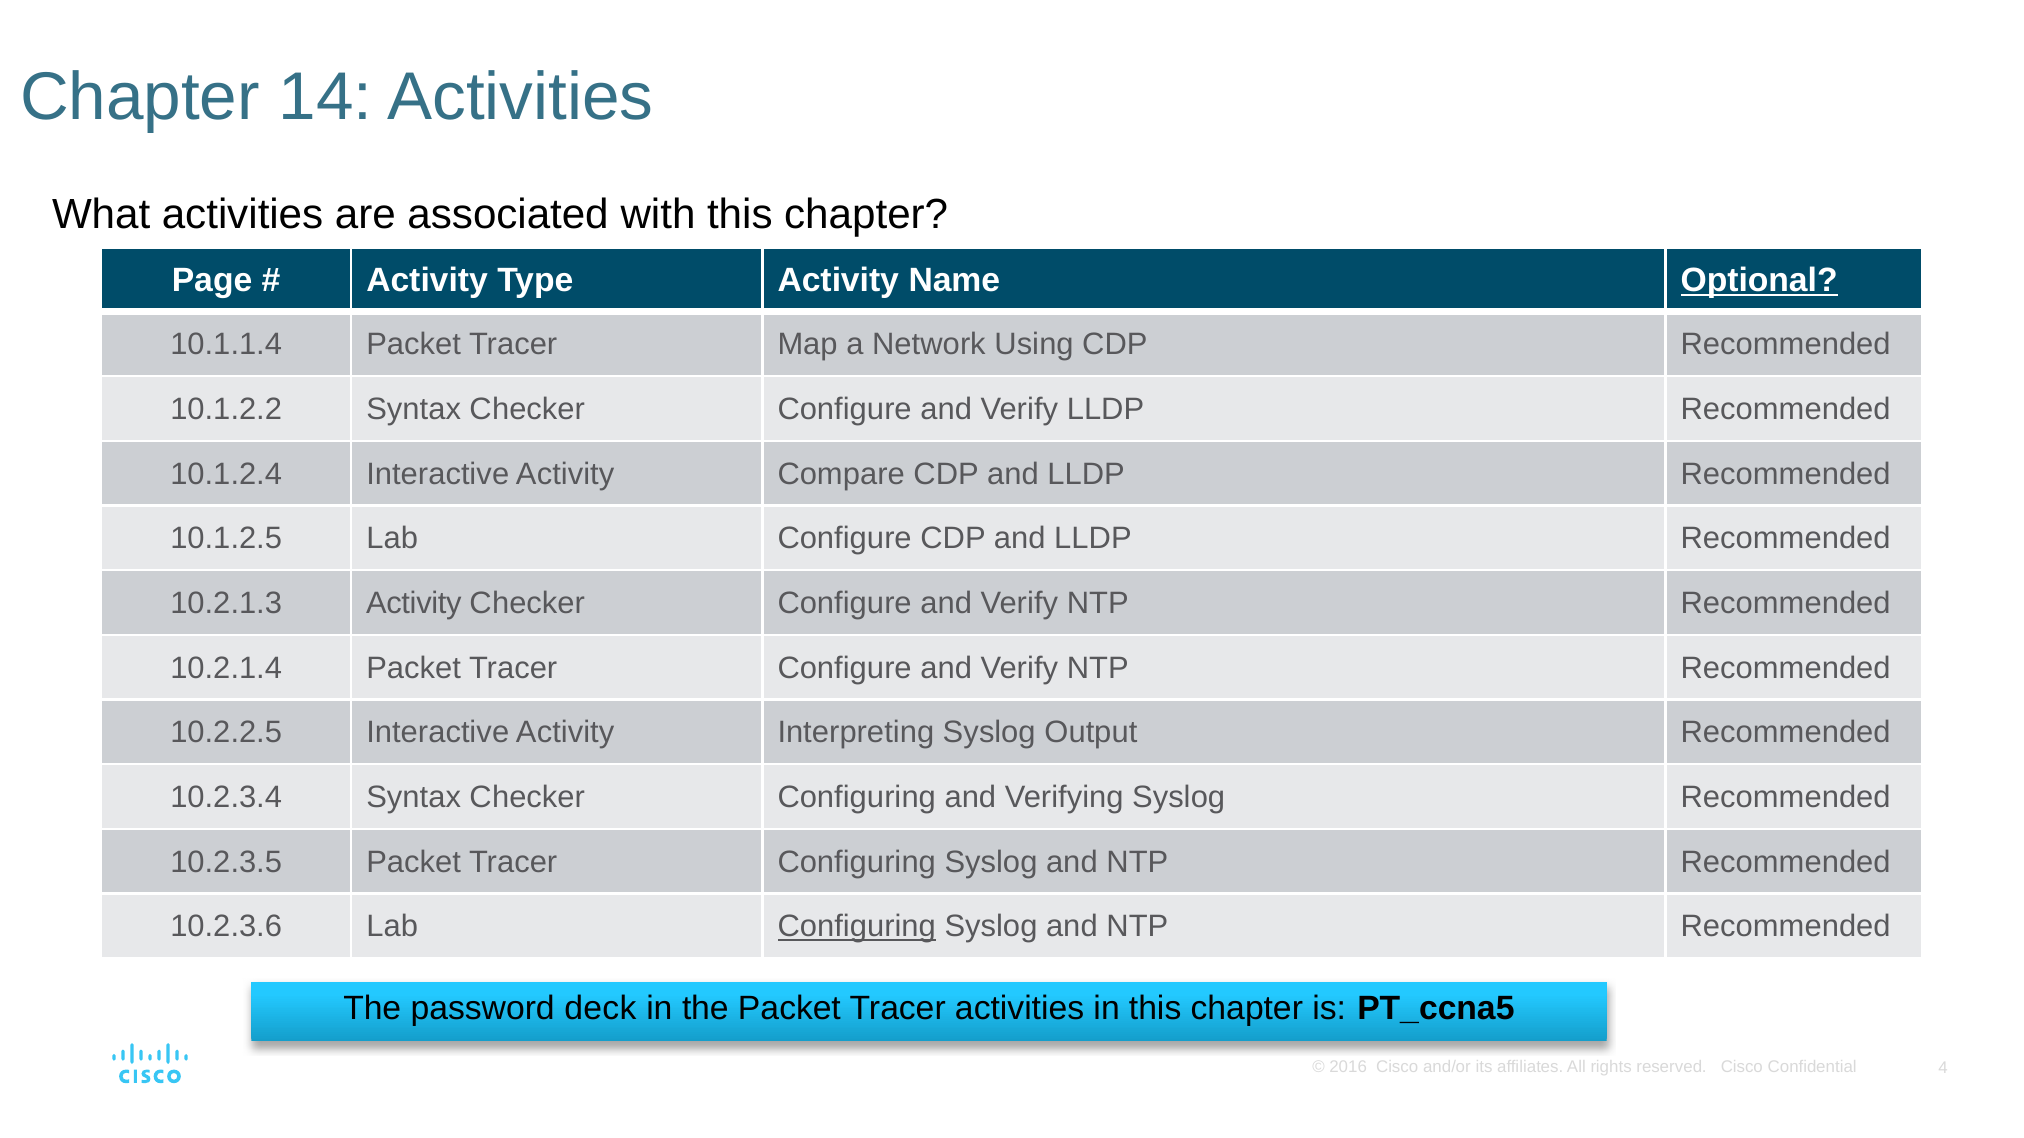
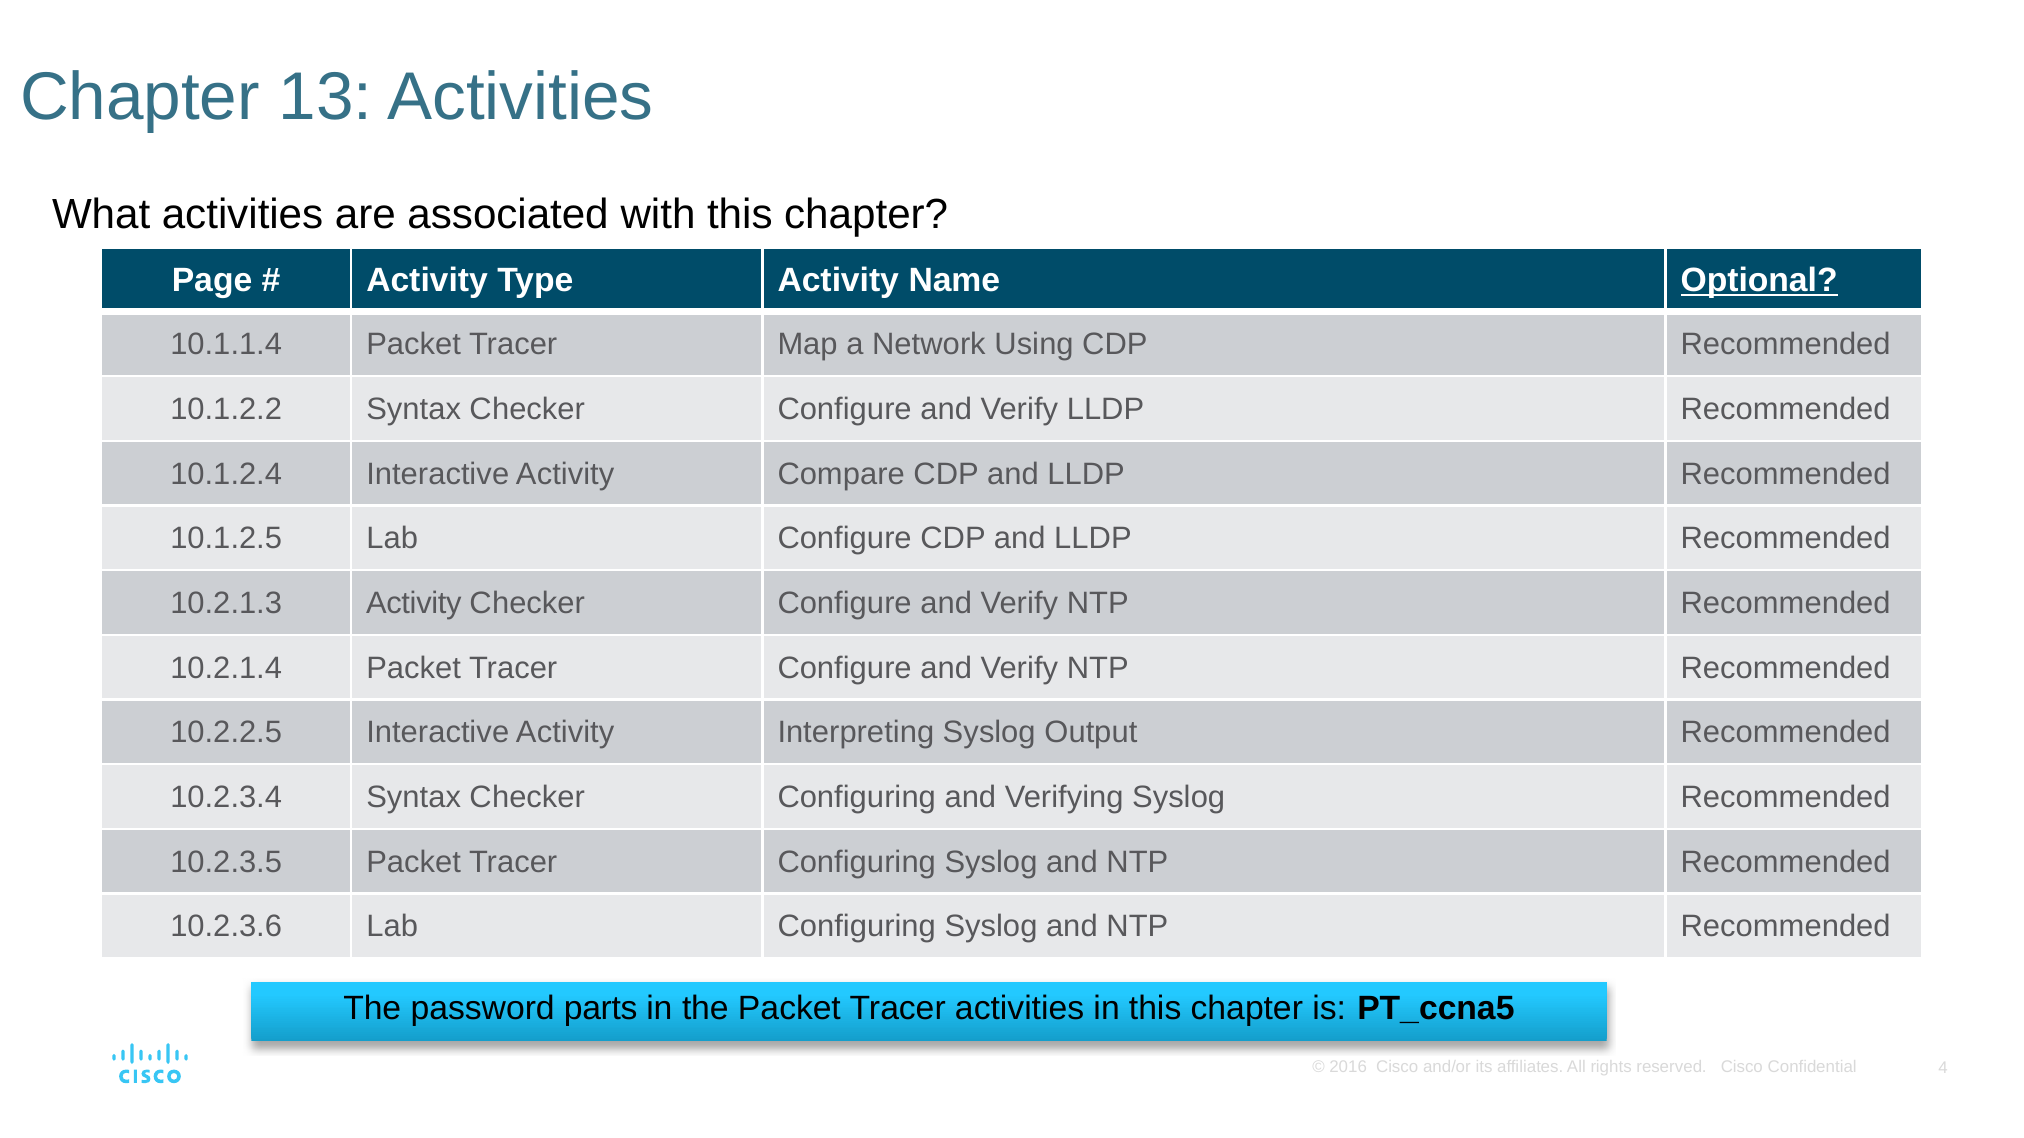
14: 14 -> 13
Configuring at (857, 927) underline: present -> none
deck: deck -> parts
